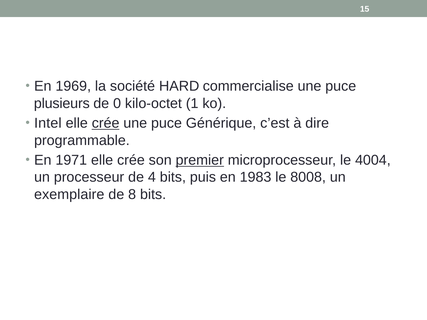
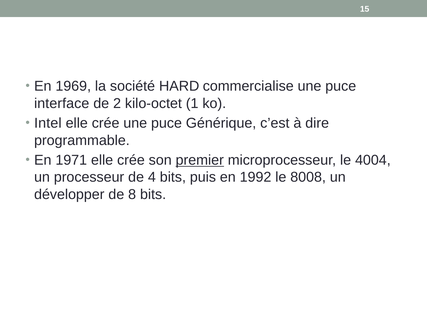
plusieurs: plusieurs -> interface
0: 0 -> 2
crée at (106, 123) underline: present -> none
1983: 1983 -> 1992
exemplaire: exemplaire -> développer
